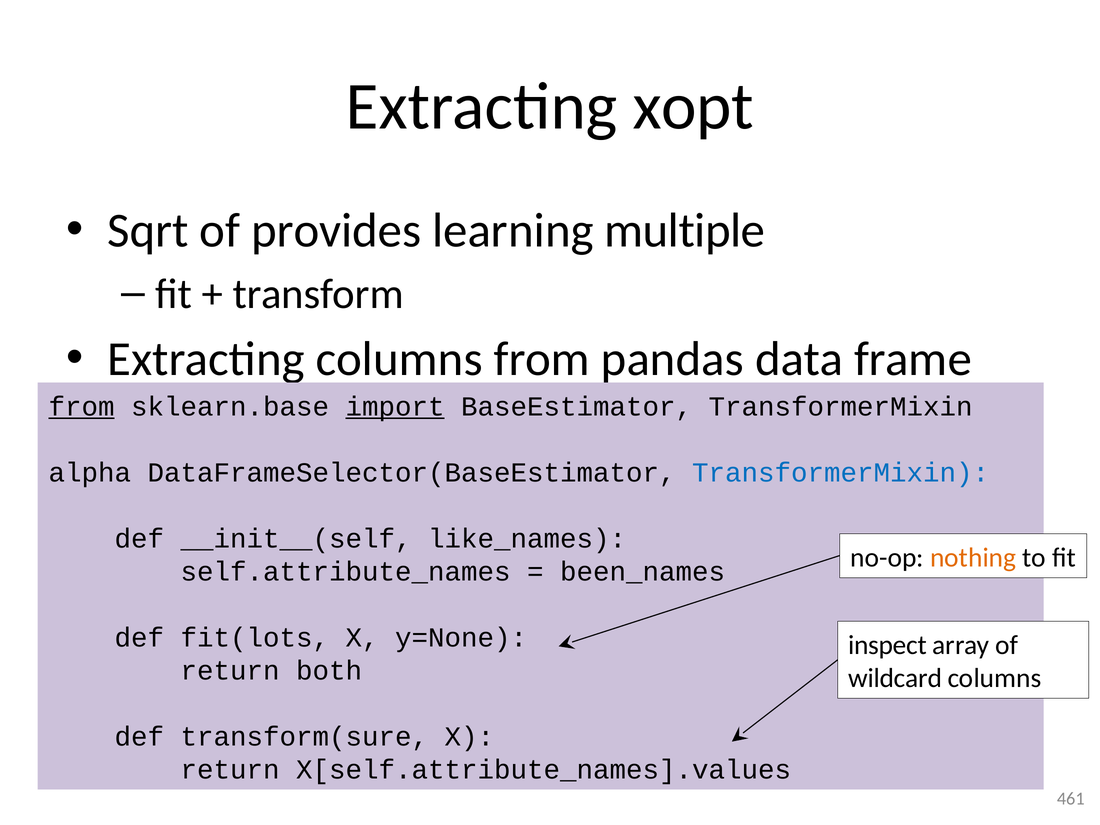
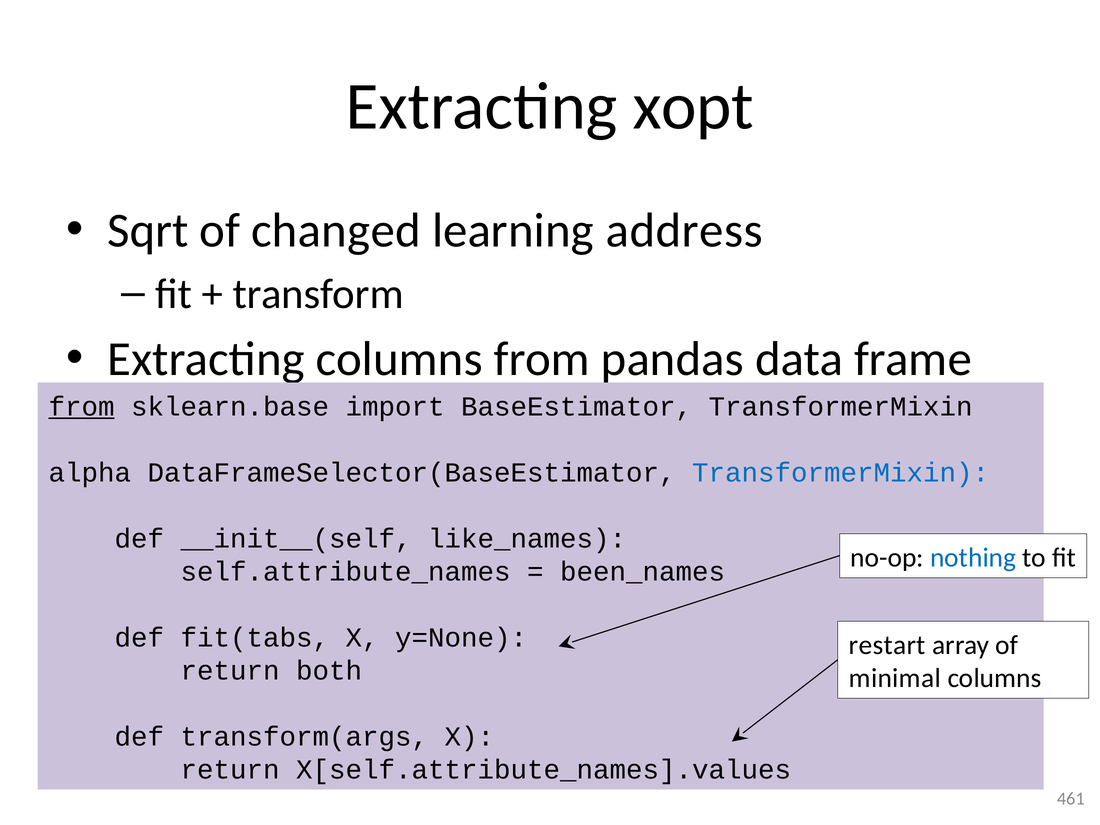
provides: provides -> changed
multiple: multiple -> address
import underline: present -> none
nothing colour: orange -> blue
fit(lots: fit(lots -> fit(tabs
inspect: inspect -> restart
wildcard: wildcard -> minimal
transform(sure: transform(sure -> transform(args
